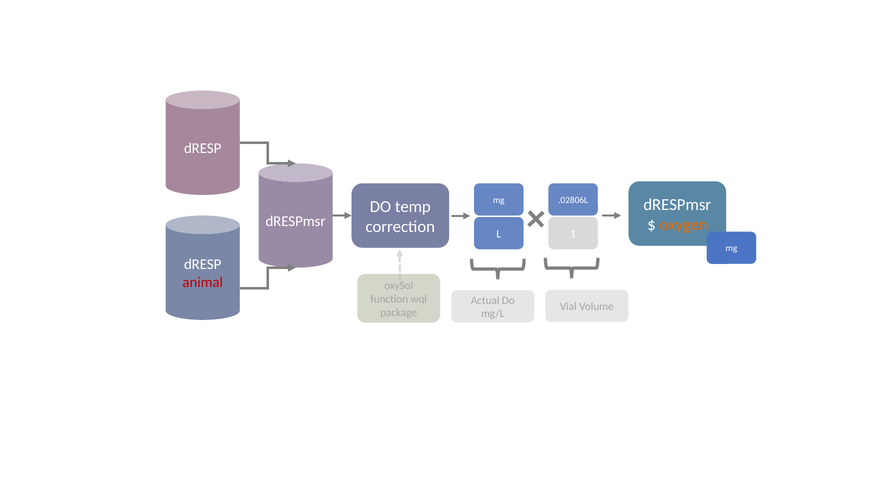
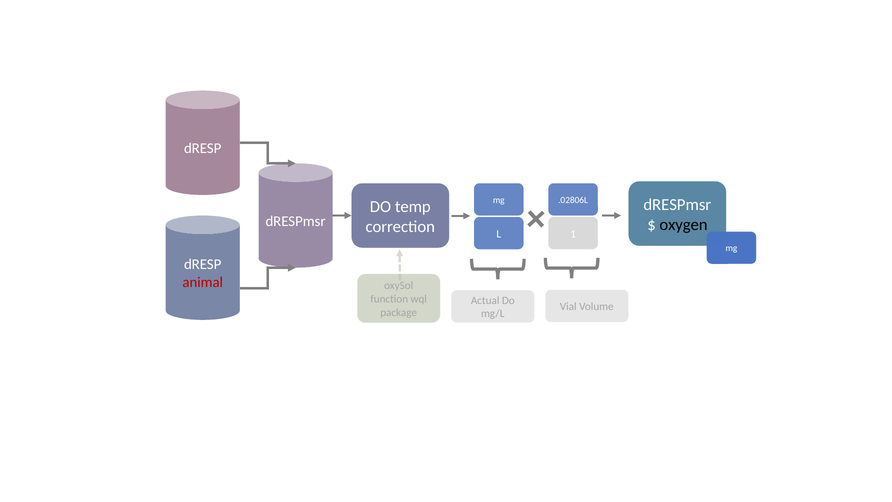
oxygen colour: orange -> black
